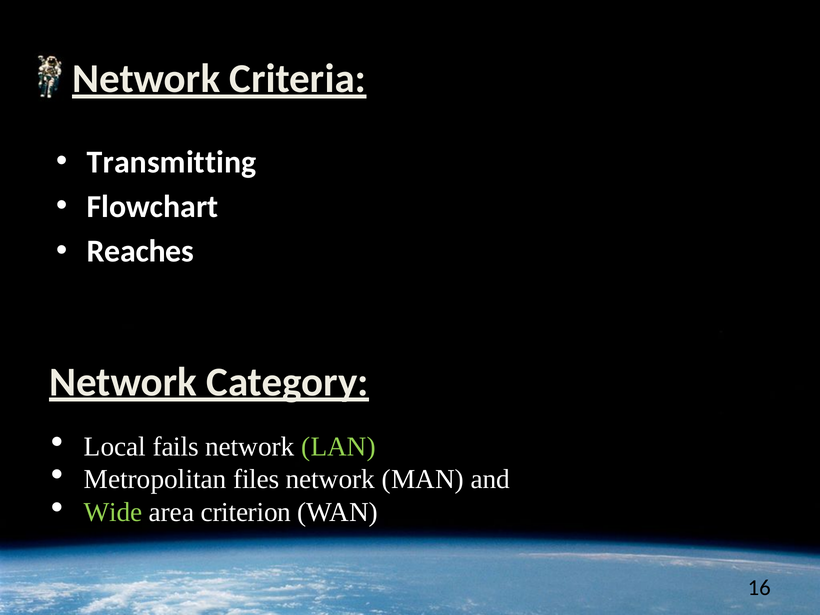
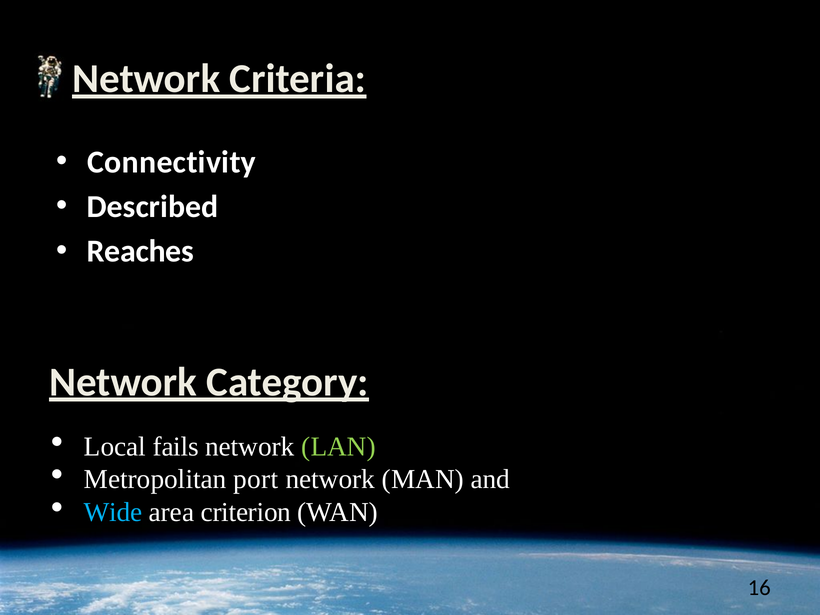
Transmitting: Transmitting -> Connectivity
Flowchart: Flowchart -> Described
files: files -> port
Wide colour: light green -> light blue
